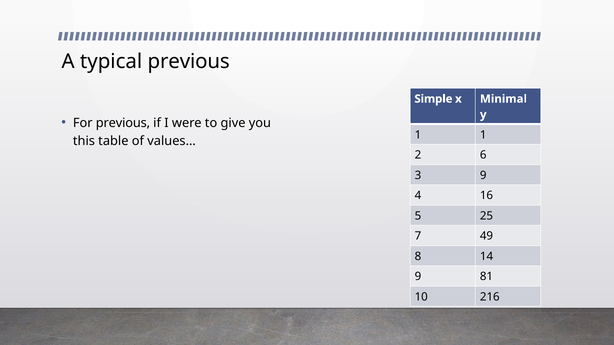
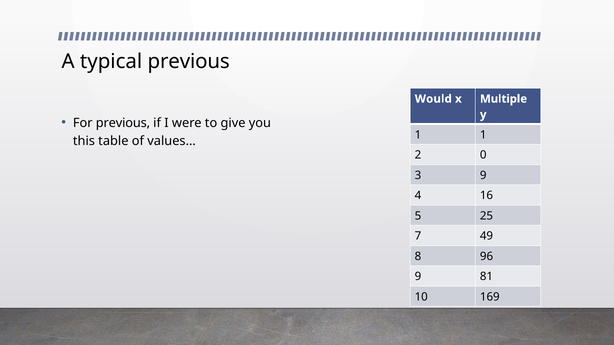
Simple: Simple -> Would
Minimal: Minimal -> Multiple
6: 6 -> 0
14: 14 -> 96
216: 216 -> 169
